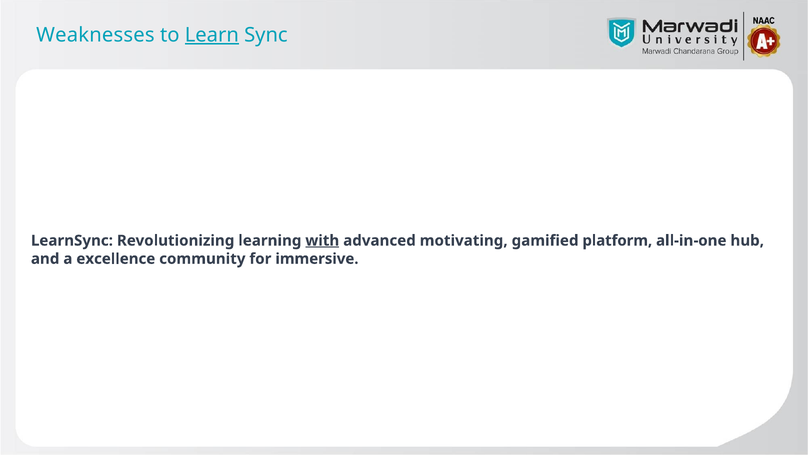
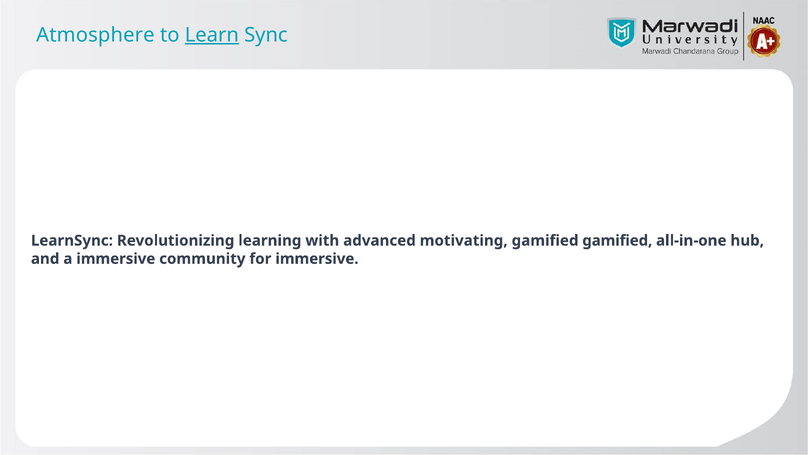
Weaknesses: Weaknesses -> Atmosphere
with underline: present -> none
gamified platform: platform -> gamified
a excellence: excellence -> immersive
